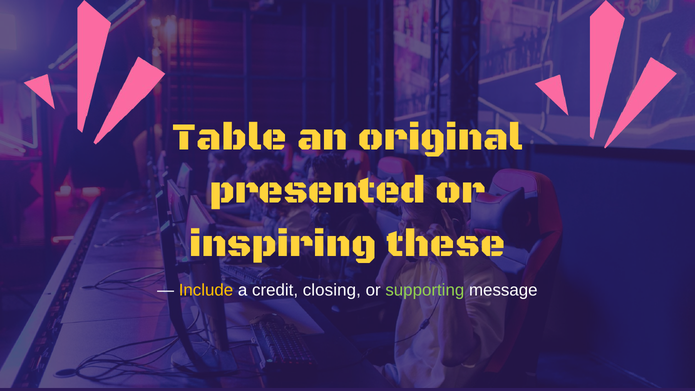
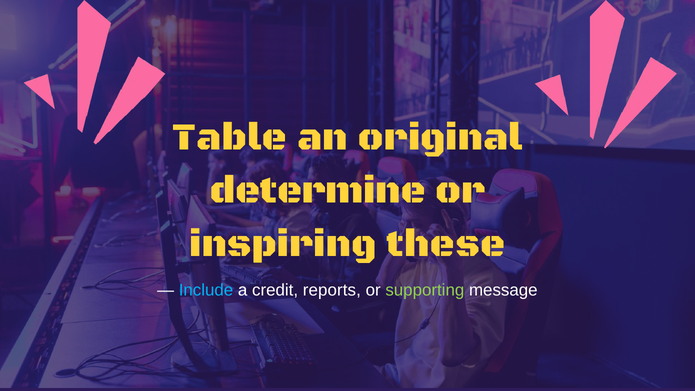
presented: presented -> determine
Include colour: yellow -> light blue
closing: closing -> reports
